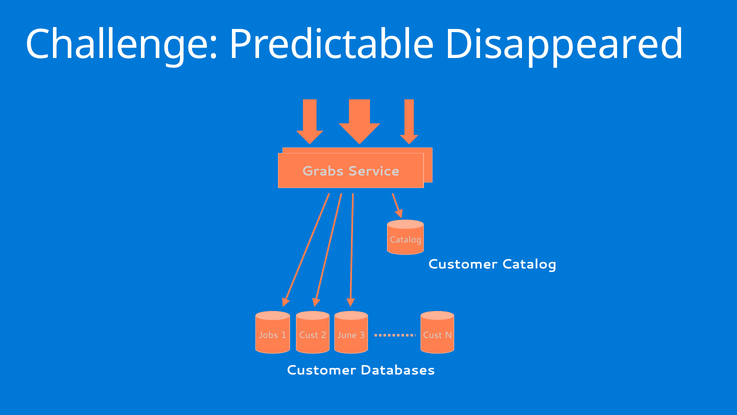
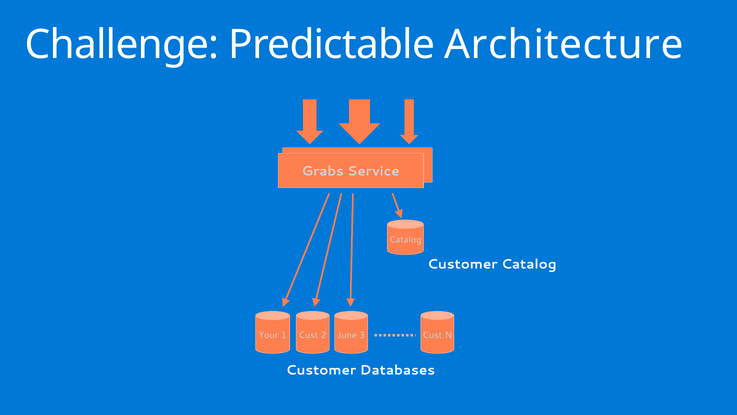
Disappeared: Disappeared -> Architecture
Jobs: Jobs -> Your
